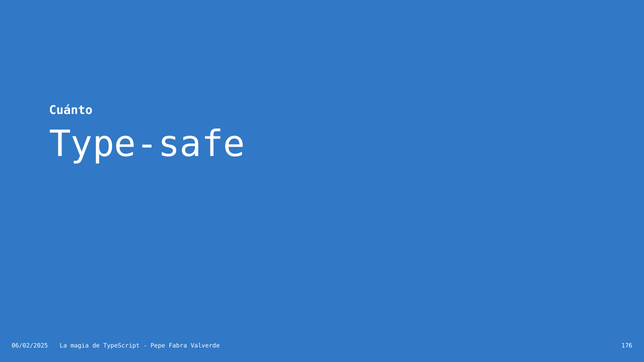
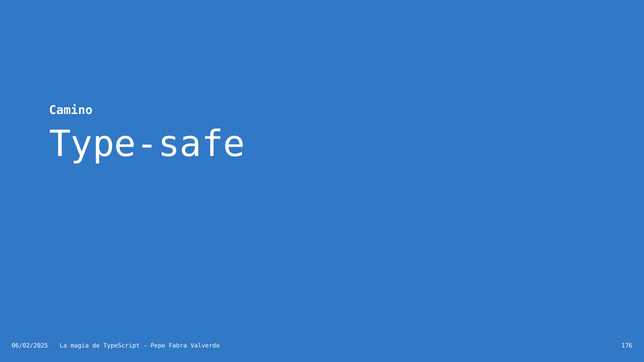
Cuánto: Cuánto -> Camino
